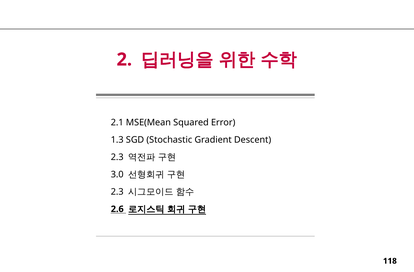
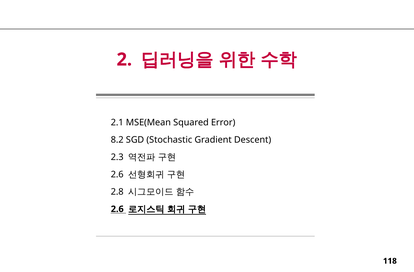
1.3: 1.3 -> 8.2
3.0 at (117, 174): 3.0 -> 2.6
2.3 at (117, 192): 2.3 -> 2.8
